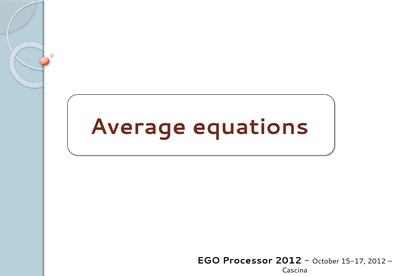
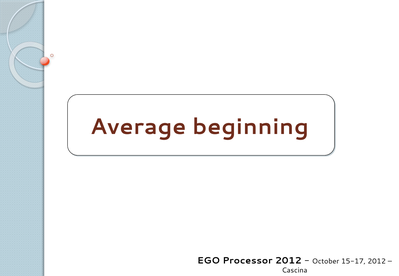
equations: equations -> beginning
